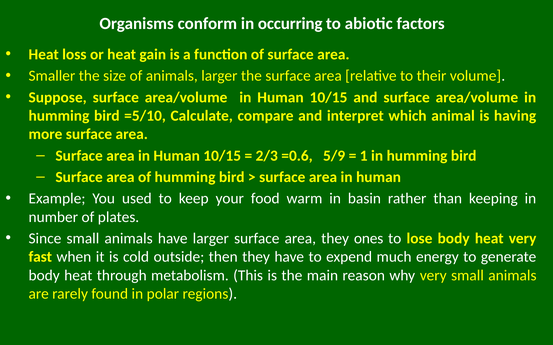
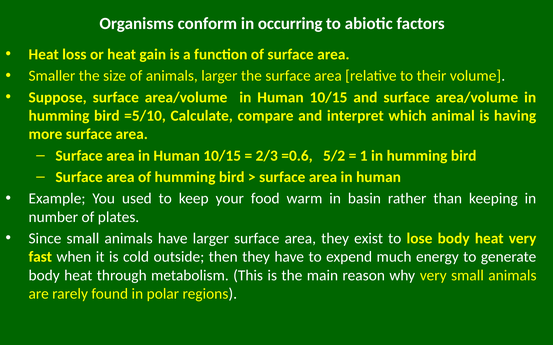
5/9: 5/9 -> 5/2
ones: ones -> exist
